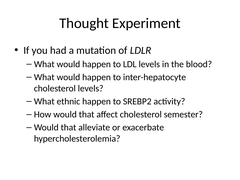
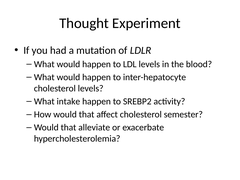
ethnic: ethnic -> intake
